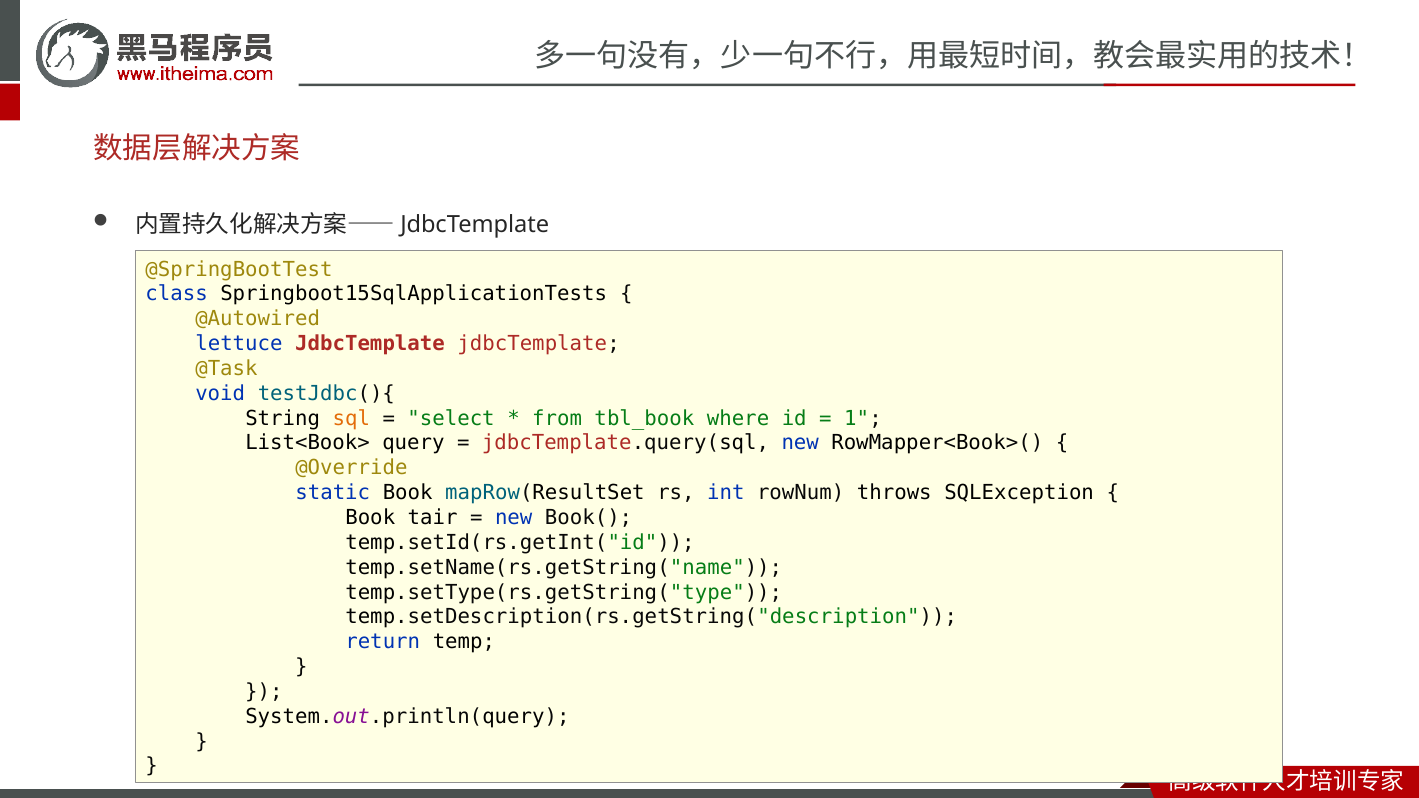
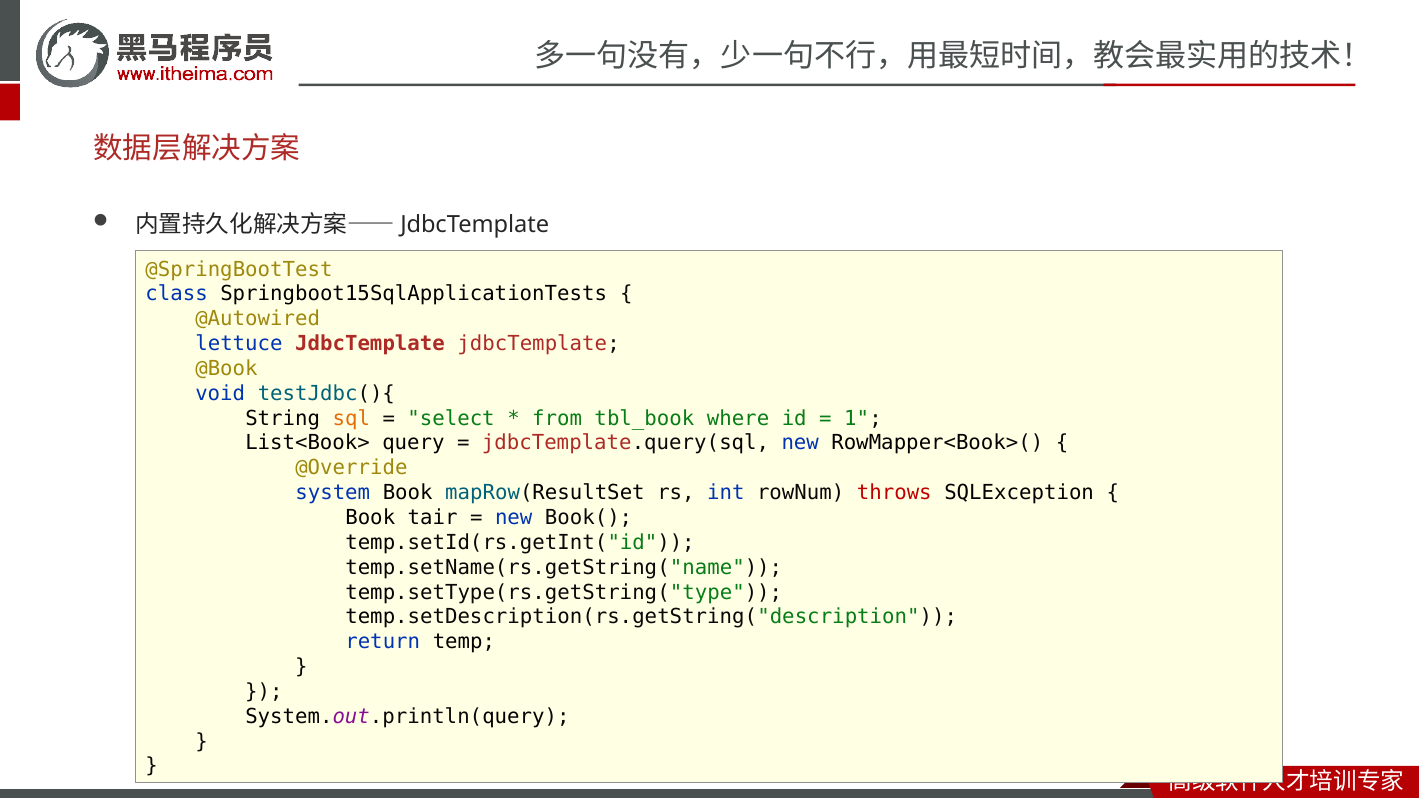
@Task: @Task -> @Book
static: static -> system
throws colour: black -> red
